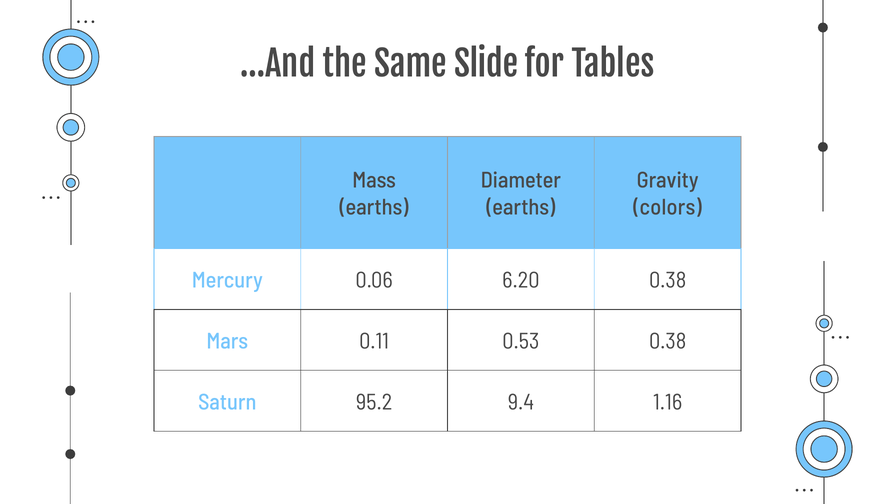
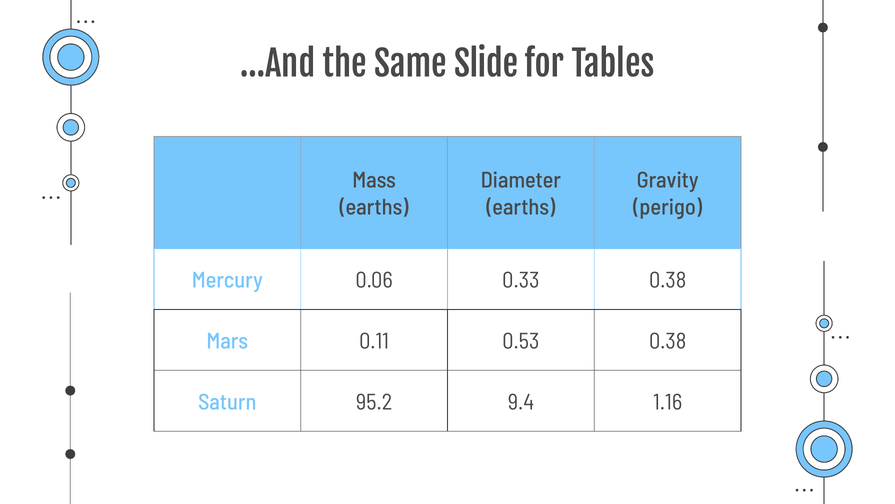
colors: colors -> perigo
6.20: 6.20 -> 0.33
